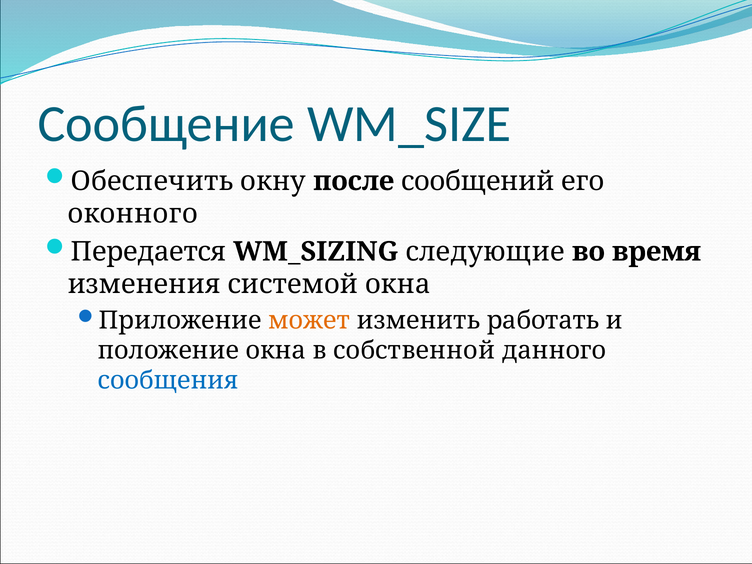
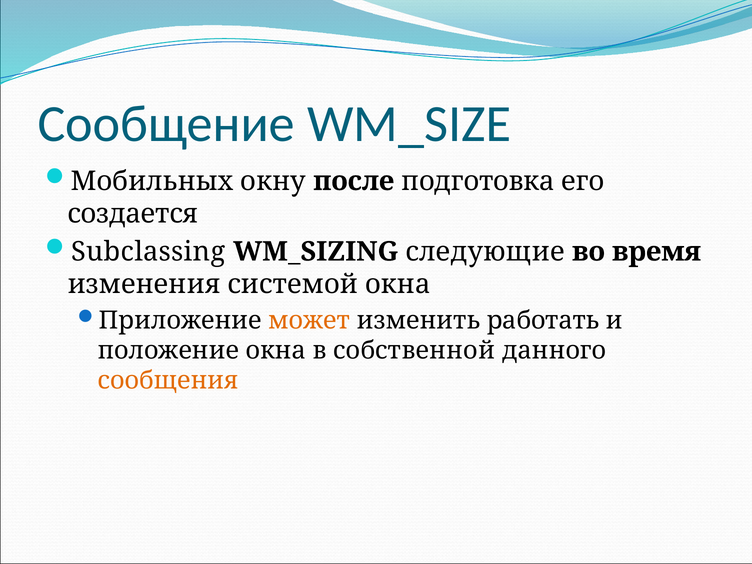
Обеспечить: Обеспечить -> Мобильных
сообщений: сообщений -> подготовка
оконного: оконного -> создается
Передается: Передается -> Subclassing
сообщения colour: blue -> orange
